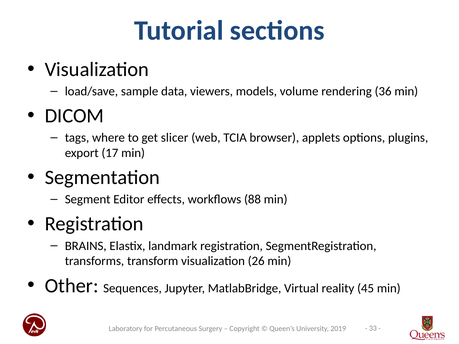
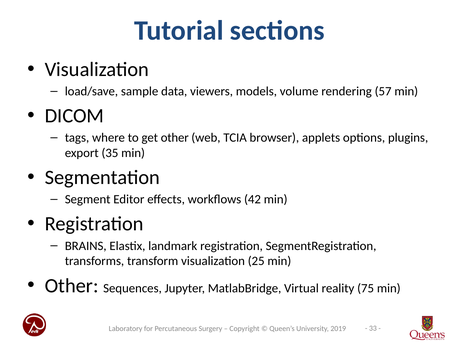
36: 36 -> 57
get slicer: slicer -> other
17: 17 -> 35
88: 88 -> 42
26: 26 -> 25
45: 45 -> 75
